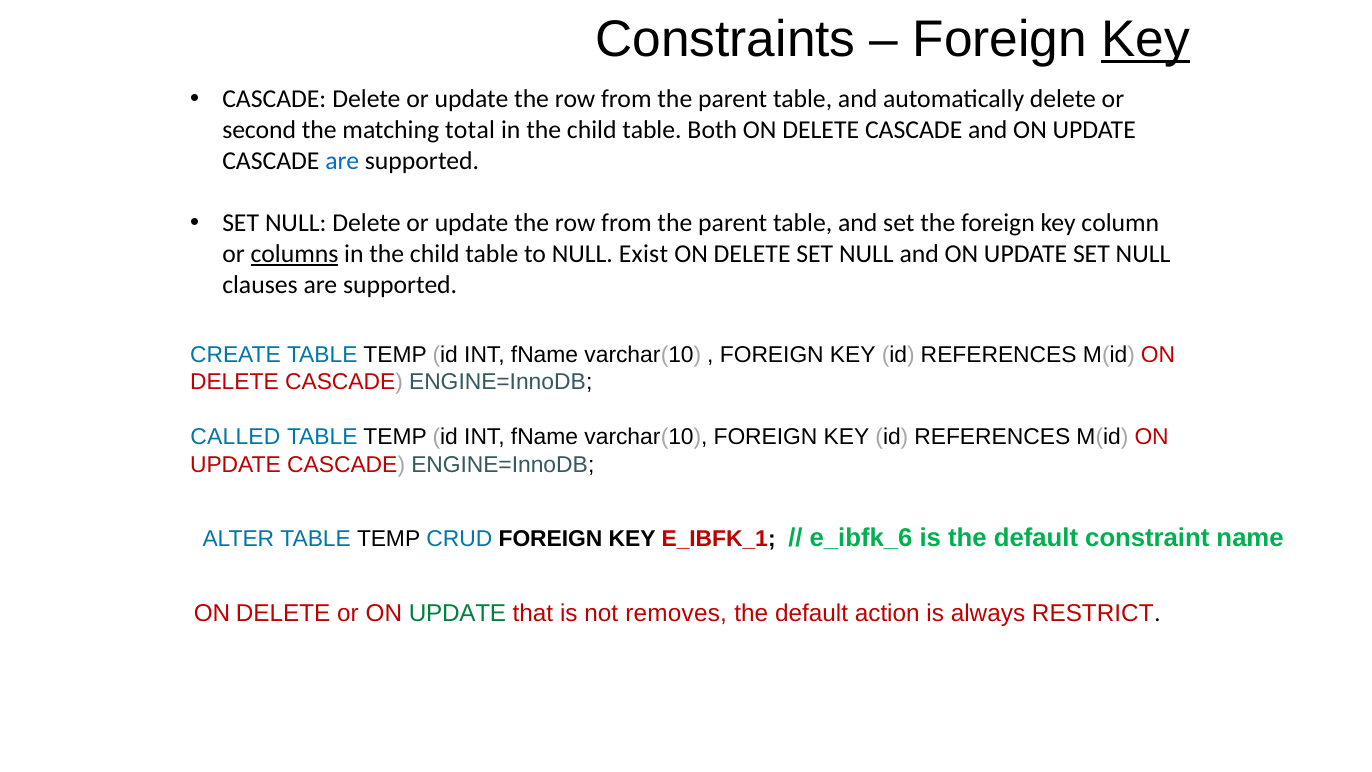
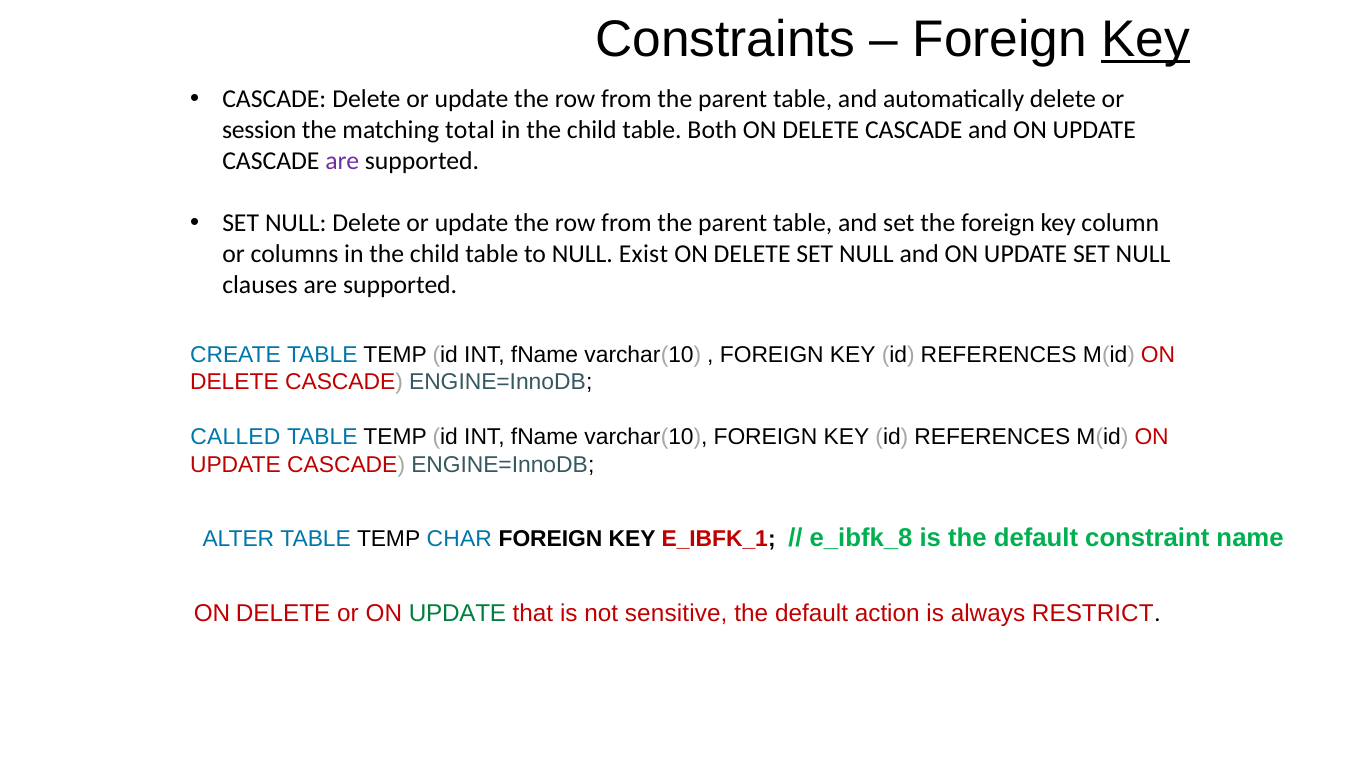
second: second -> session
are at (342, 161) colour: blue -> purple
columns underline: present -> none
CRUD: CRUD -> CHAR
e_ibfk_6: e_ibfk_6 -> e_ibfk_8
removes: removes -> sensitive
